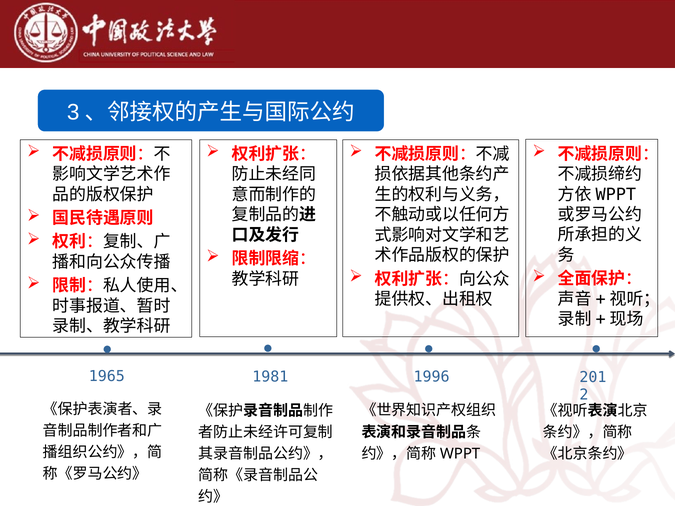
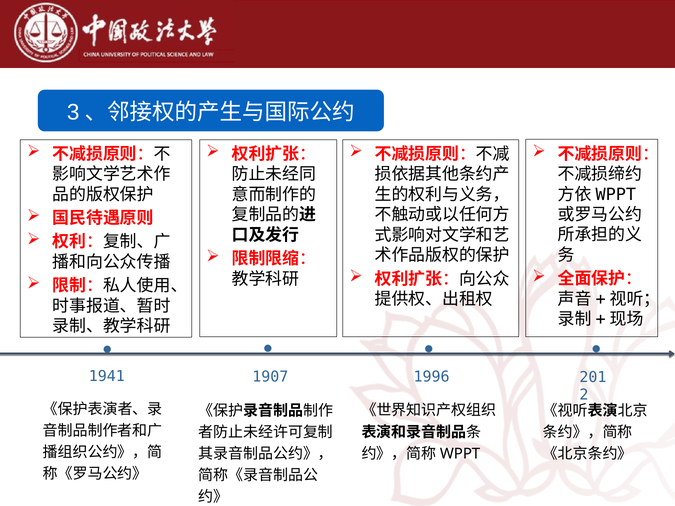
1965: 1965 -> 1941
1981: 1981 -> 1907
